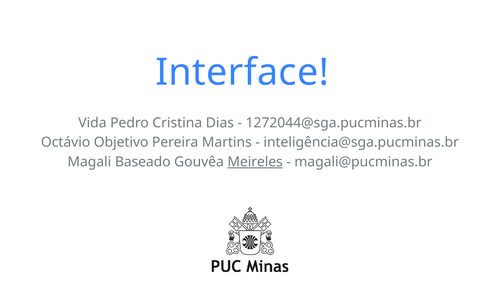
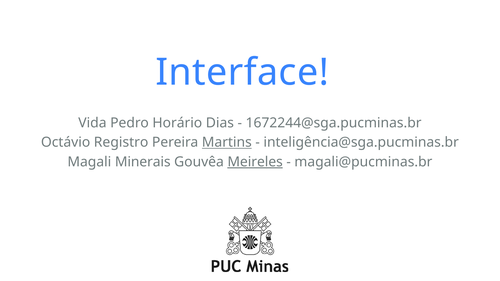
Cristina: Cristina -> Horário
1272044@sga.pucminas.br: 1272044@sga.pucminas.br -> 1672244@sga.pucminas.br
Objetivo: Objetivo -> Registro
Martins underline: none -> present
Baseado: Baseado -> Minerais
